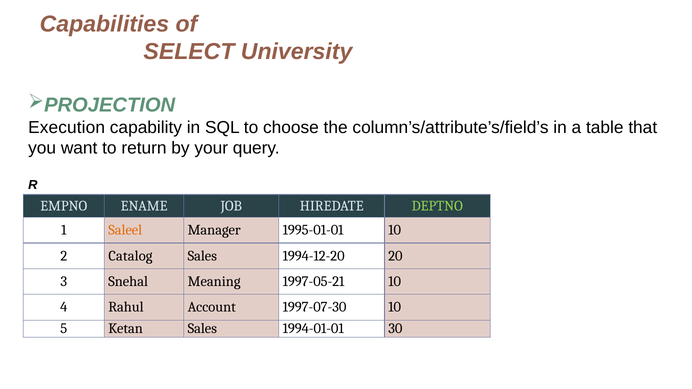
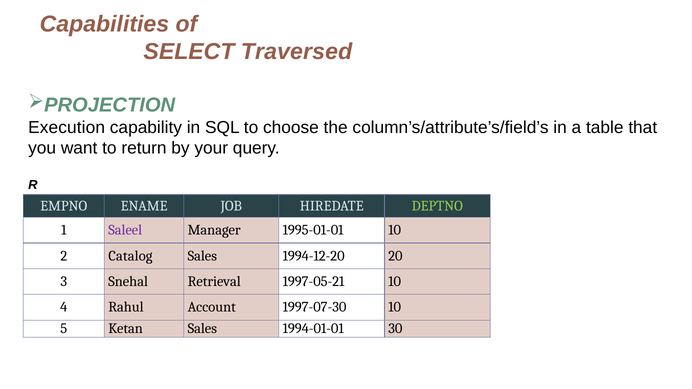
University: University -> Traversed
Saleel colour: orange -> purple
Meaning: Meaning -> Retrieval
